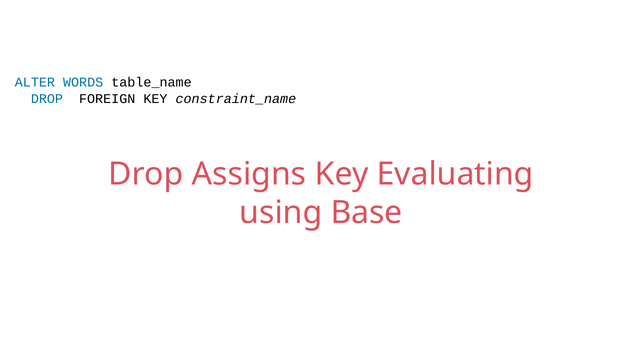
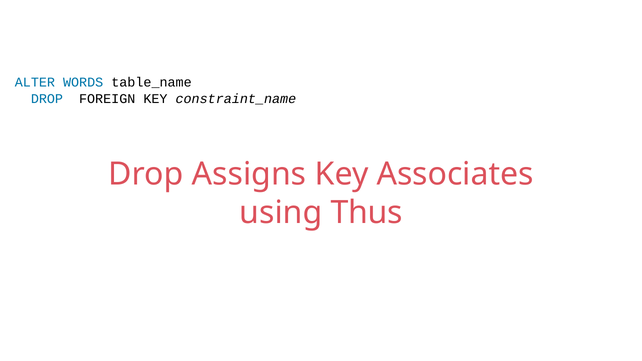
Evaluating: Evaluating -> Associates
Base: Base -> Thus
